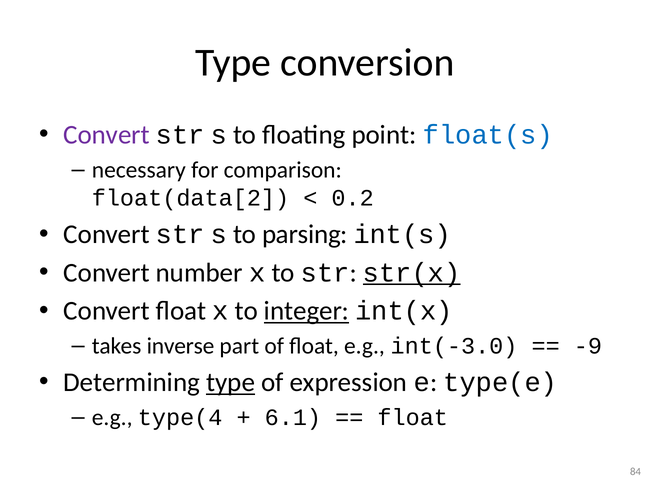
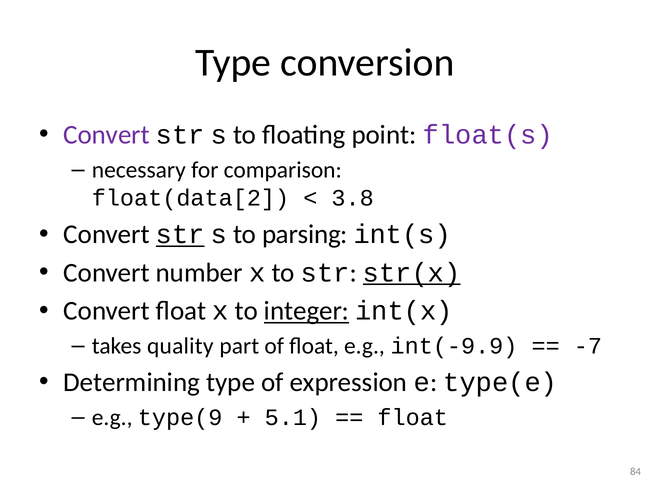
float(s colour: blue -> purple
0.2: 0.2 -> 3.8
str at (180, 235) underline: none -> present
inverse: inverse -> quality
int(-3.0: int(-3.0 -> int(-9.9
-9: -9 -> -7
type at (231, 383) underline: present -> none
type(4: type(4 -> type(9
6.1: 6.1 -> 5.1
